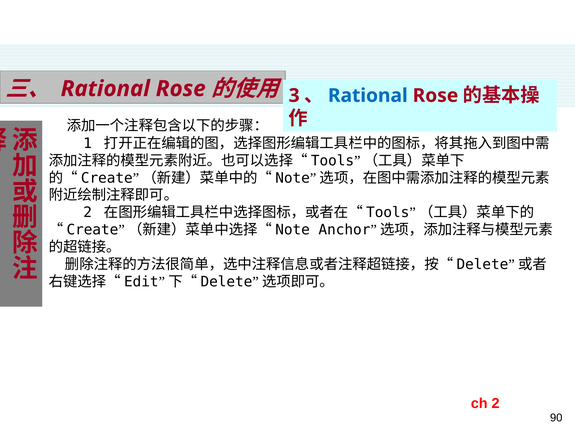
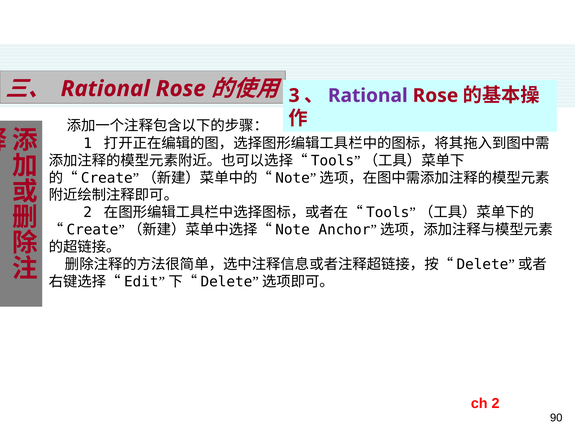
Rational at (368, 95) colour: blue -> purple
